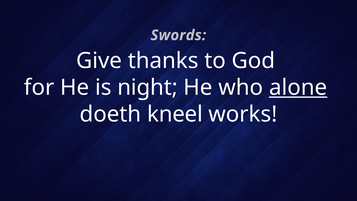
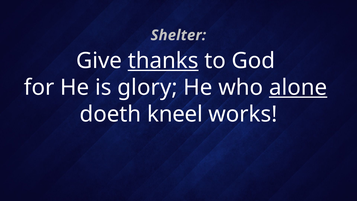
Swords: Swords -> Shelter
thanks underline: none -> present
night: night -> glory
